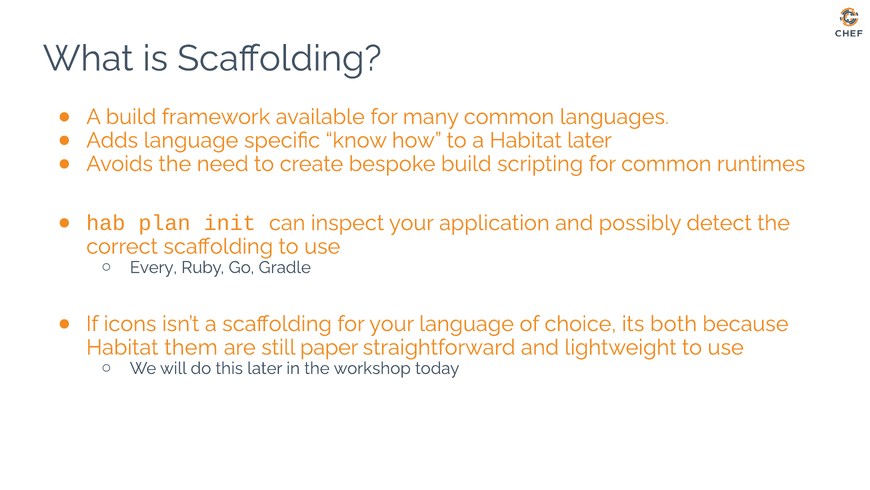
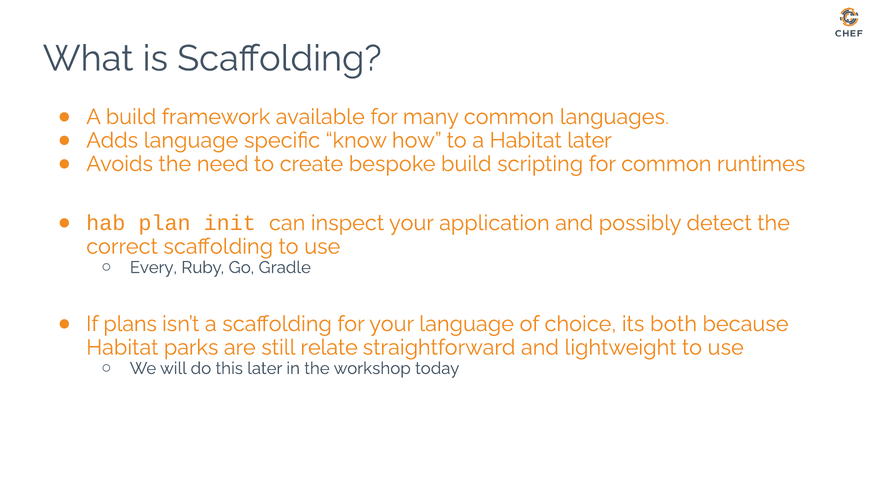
icons: icons -> plans
them: them -> parks
paper: paper -> relate
